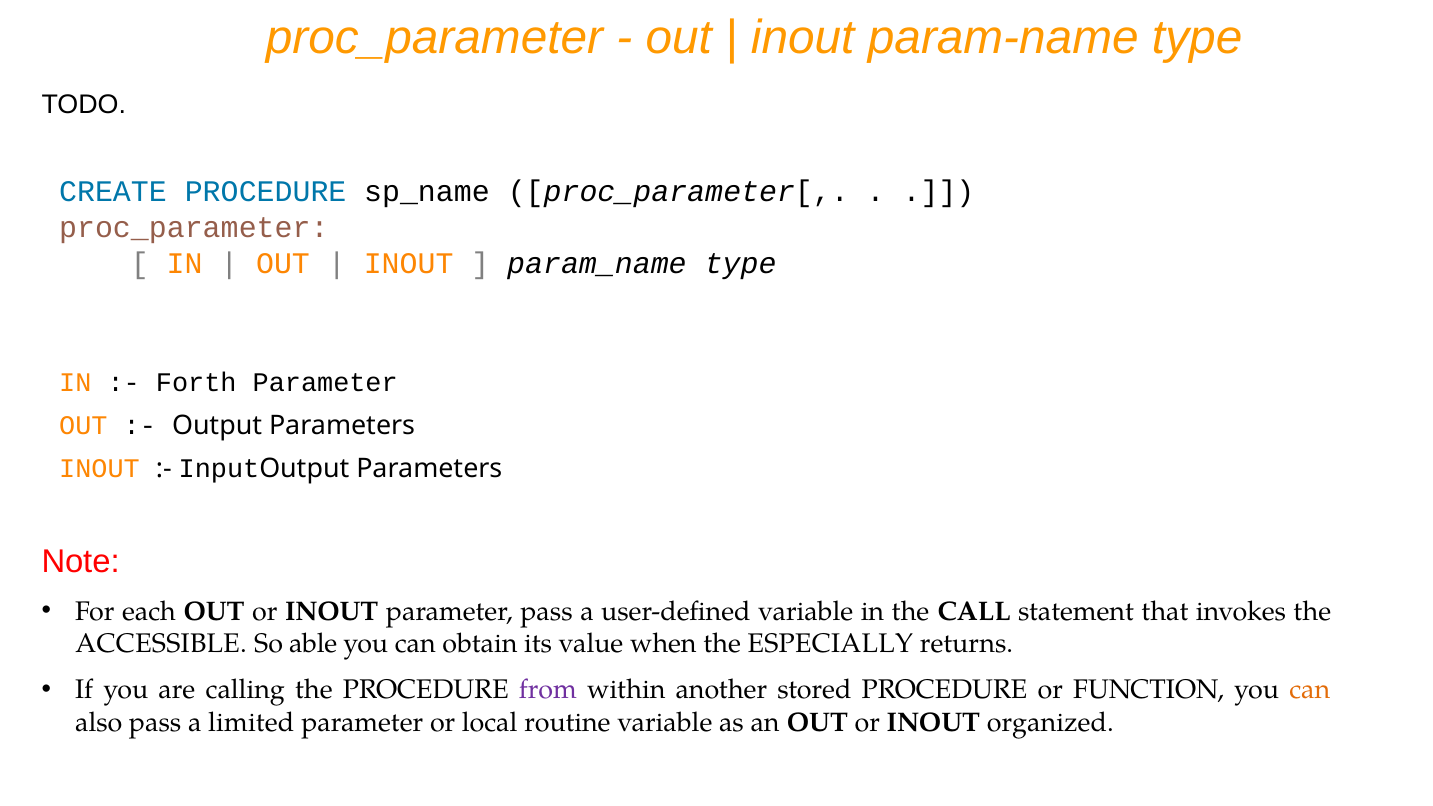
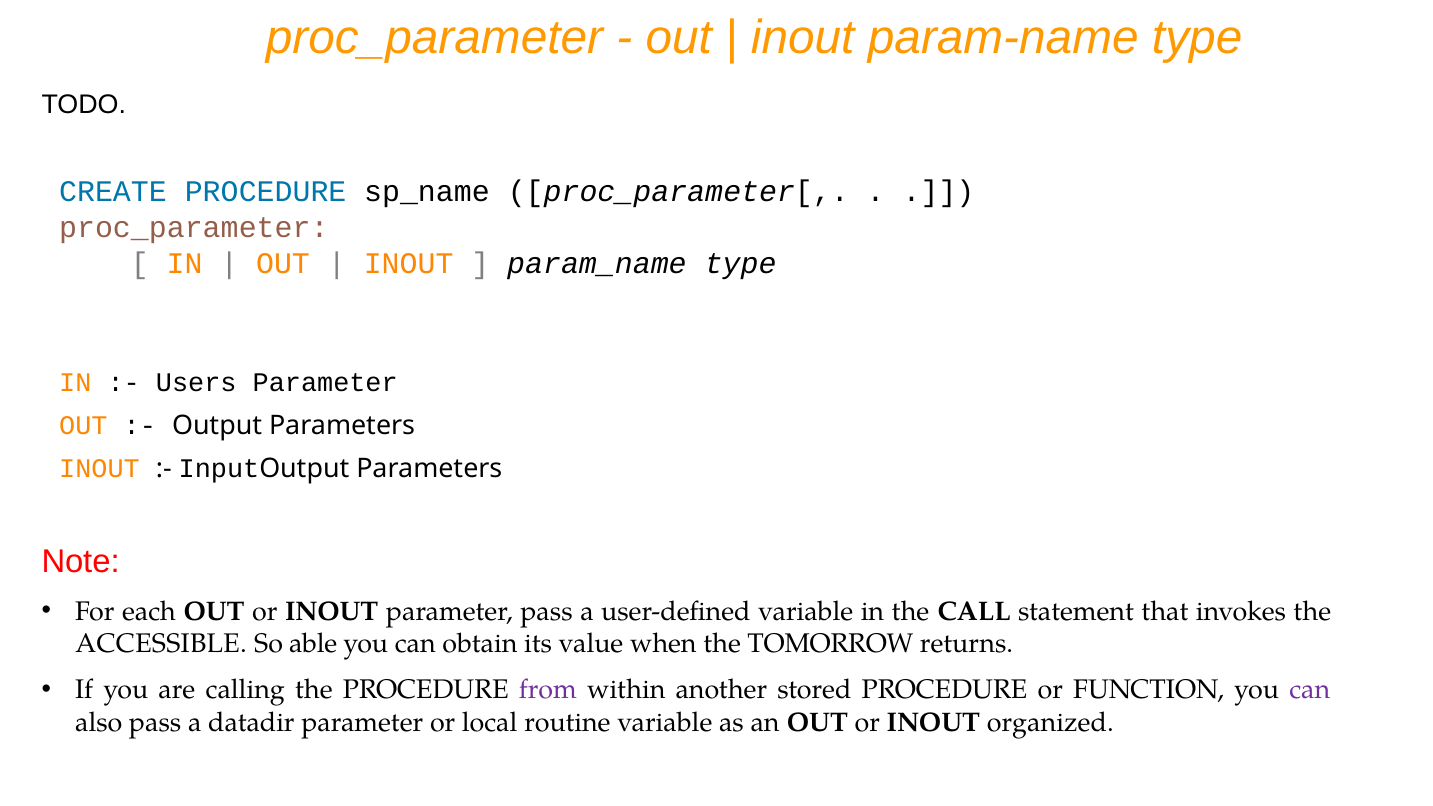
Forth: Forth -> Users
ESPECIALLY: ESPECIALLY -> TOMORROW
can at (1310, 690) colour: orange -> purple
limited: limited -> datadir
